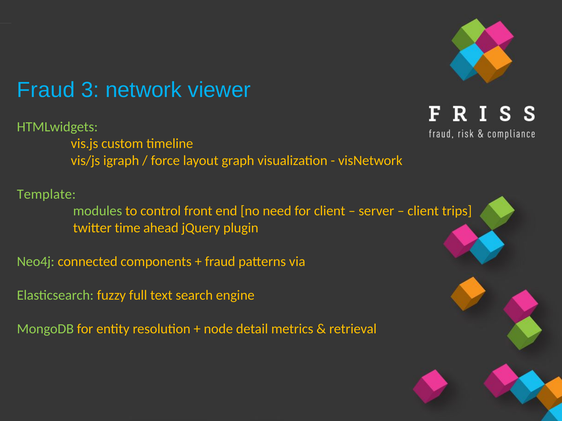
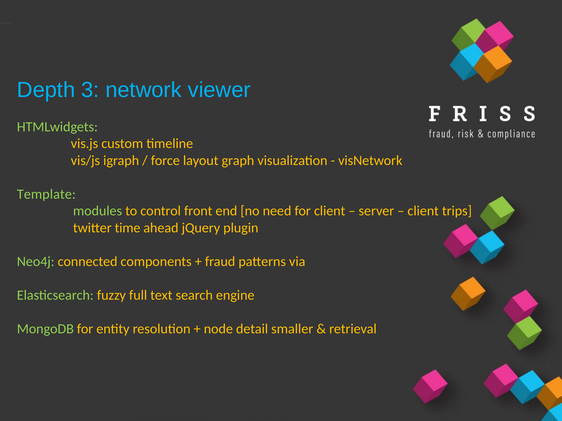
Fraud at (46, 90): Fraud -> Depth
metrics: metrics -> smaller
